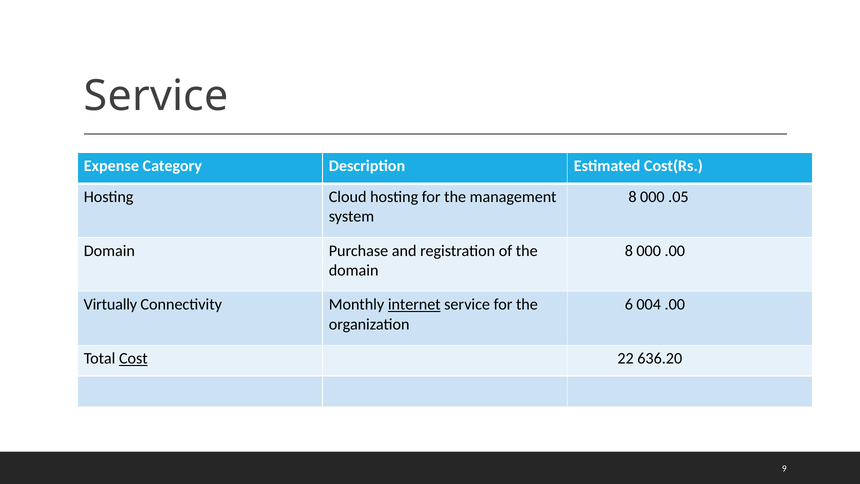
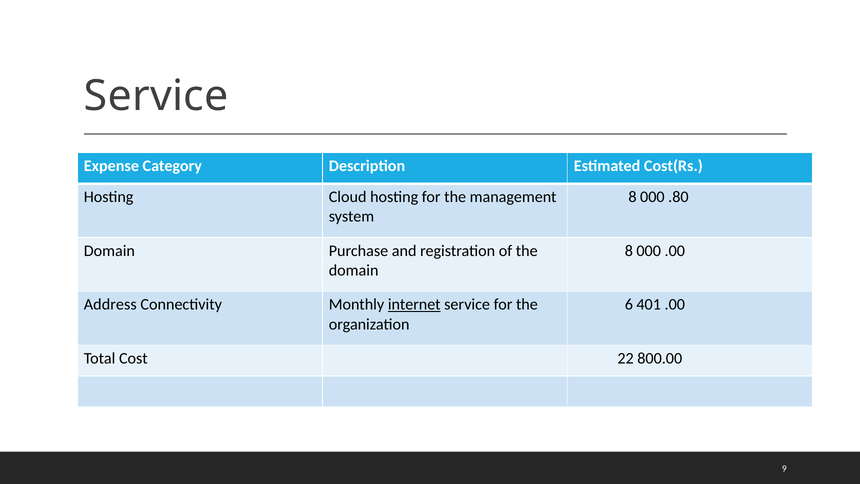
.05: .05 -> .80
Virtually: Virtually -> Address
004: 004 -> 401
Cost underline: present -> none
636.20: 636.20 -> 800.00
